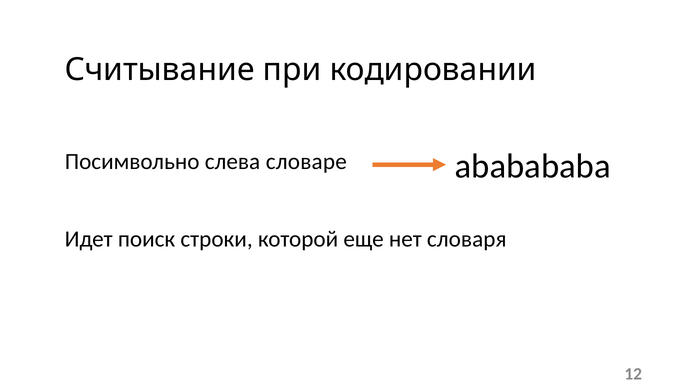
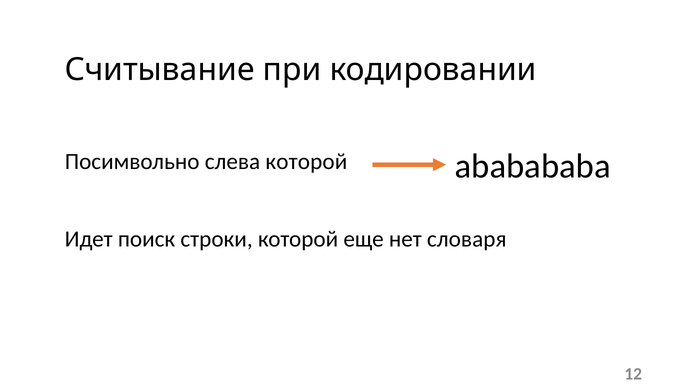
слева словаре: словаре -> которой
